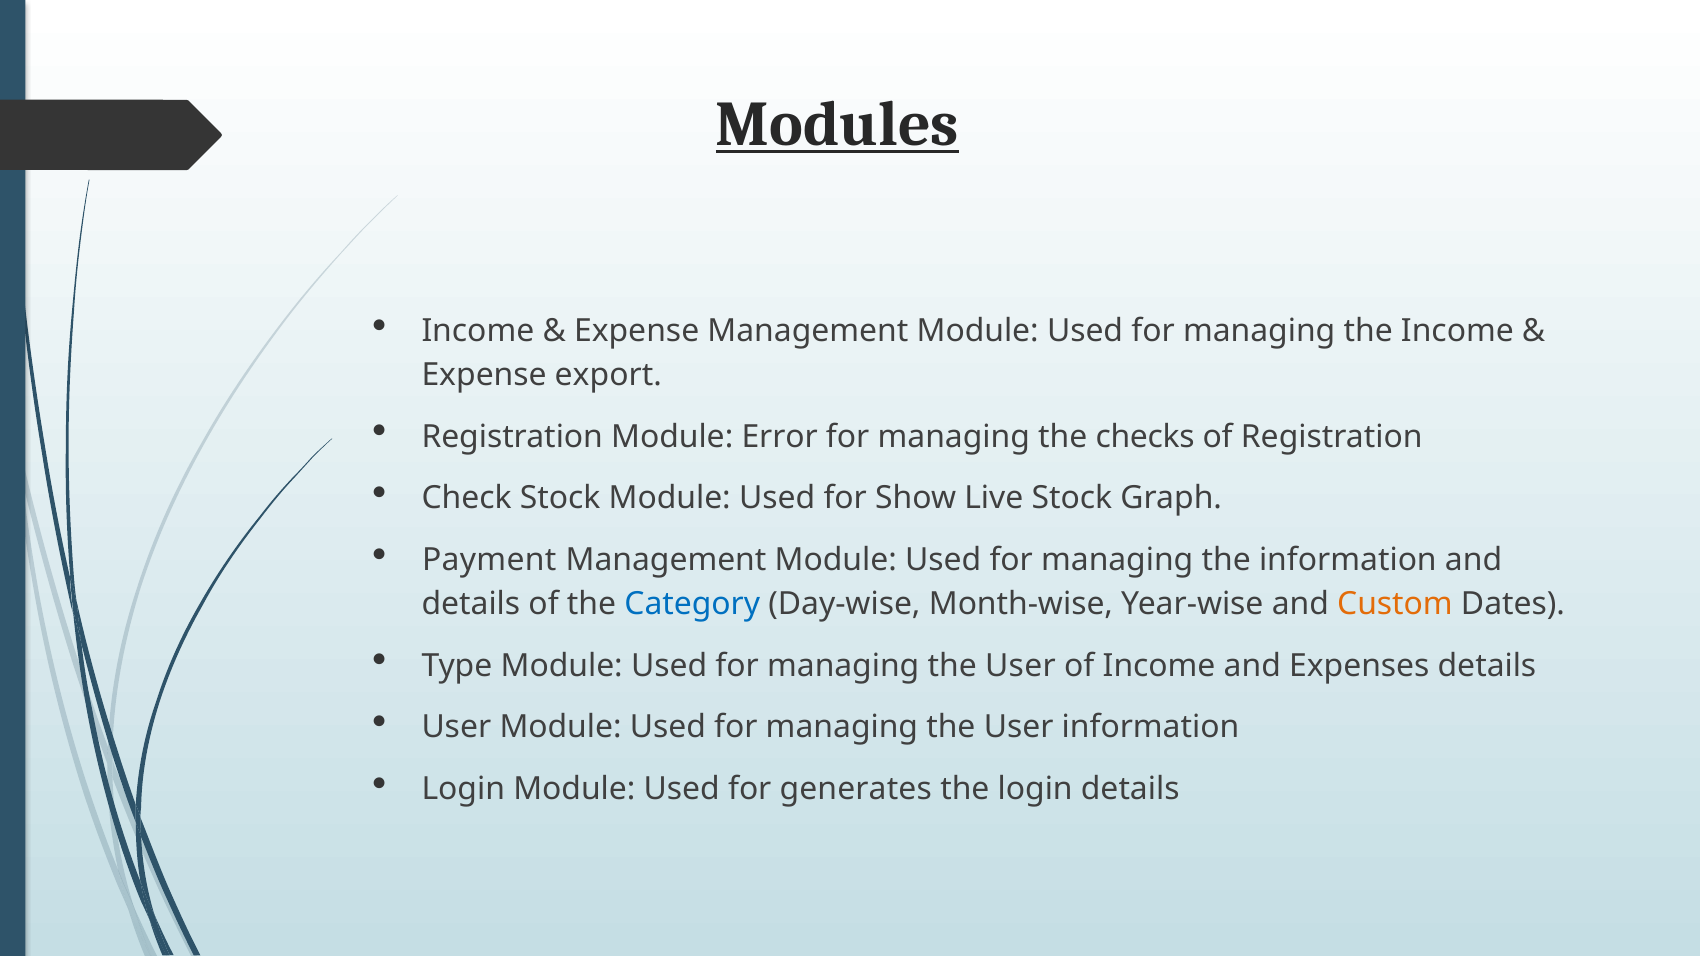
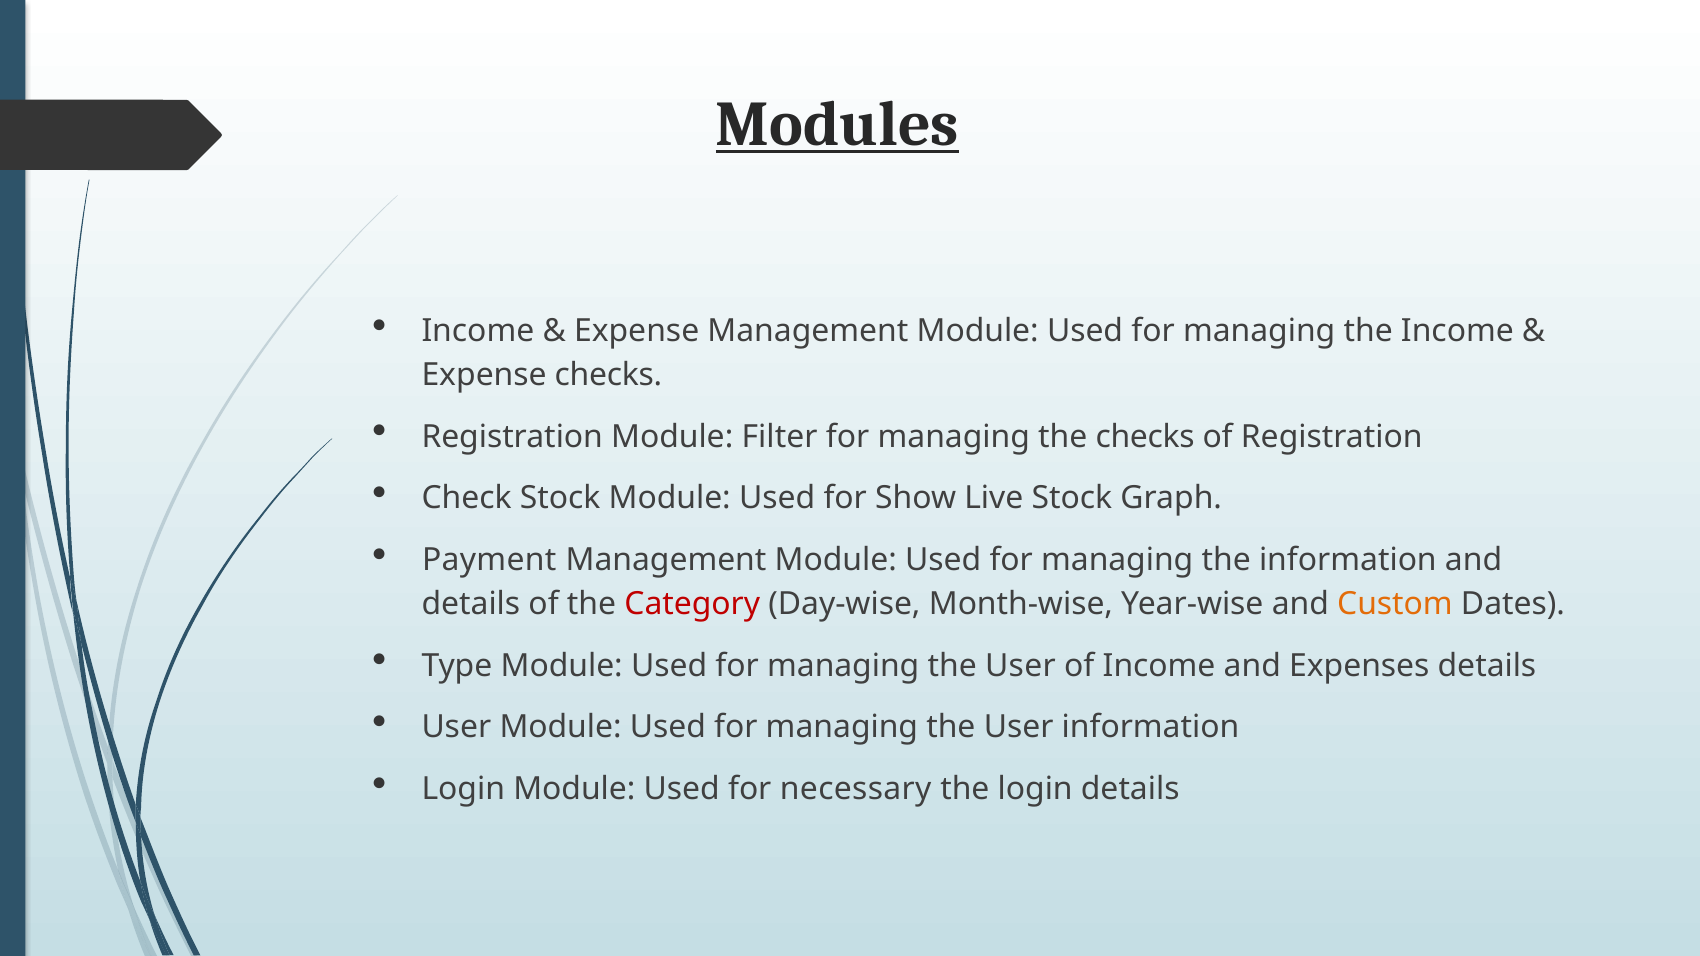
Expense export: export -> checks
Error: Error -> Filter
Category colour: blue -> red
generates: generates -> necessary
